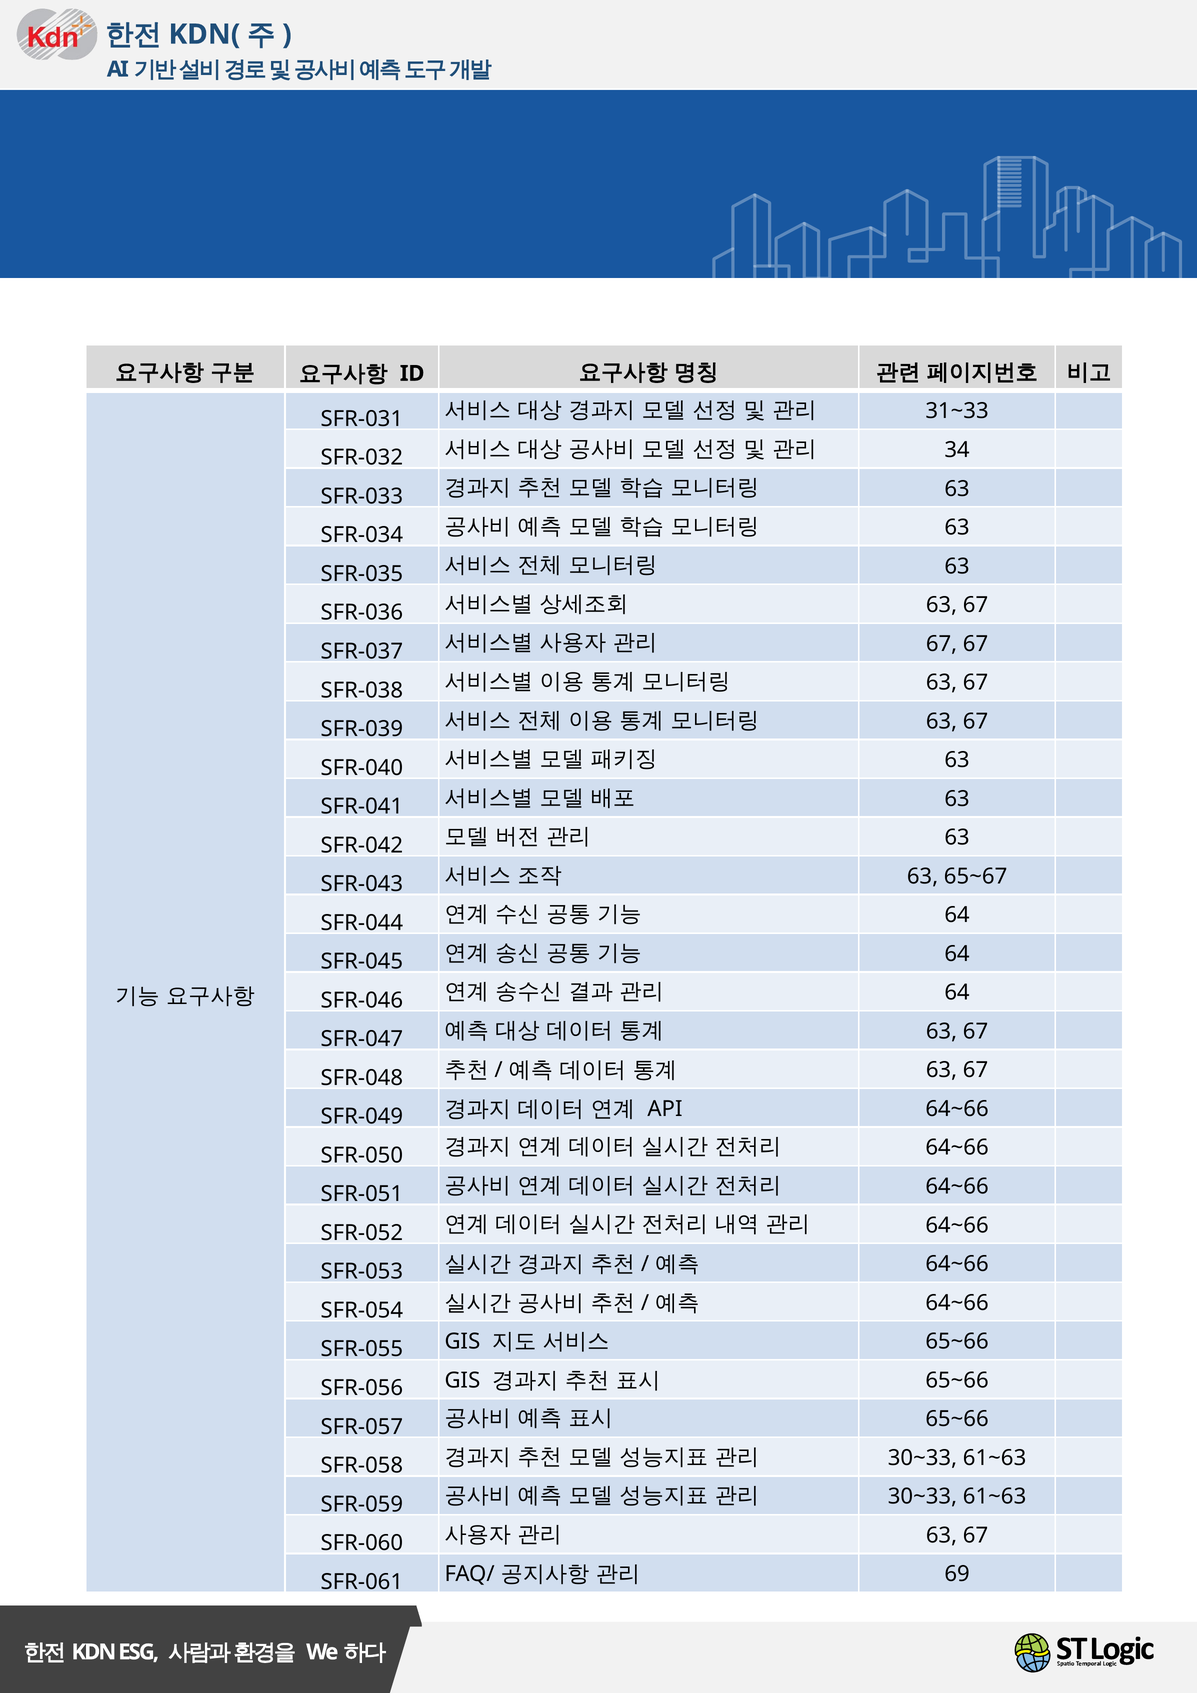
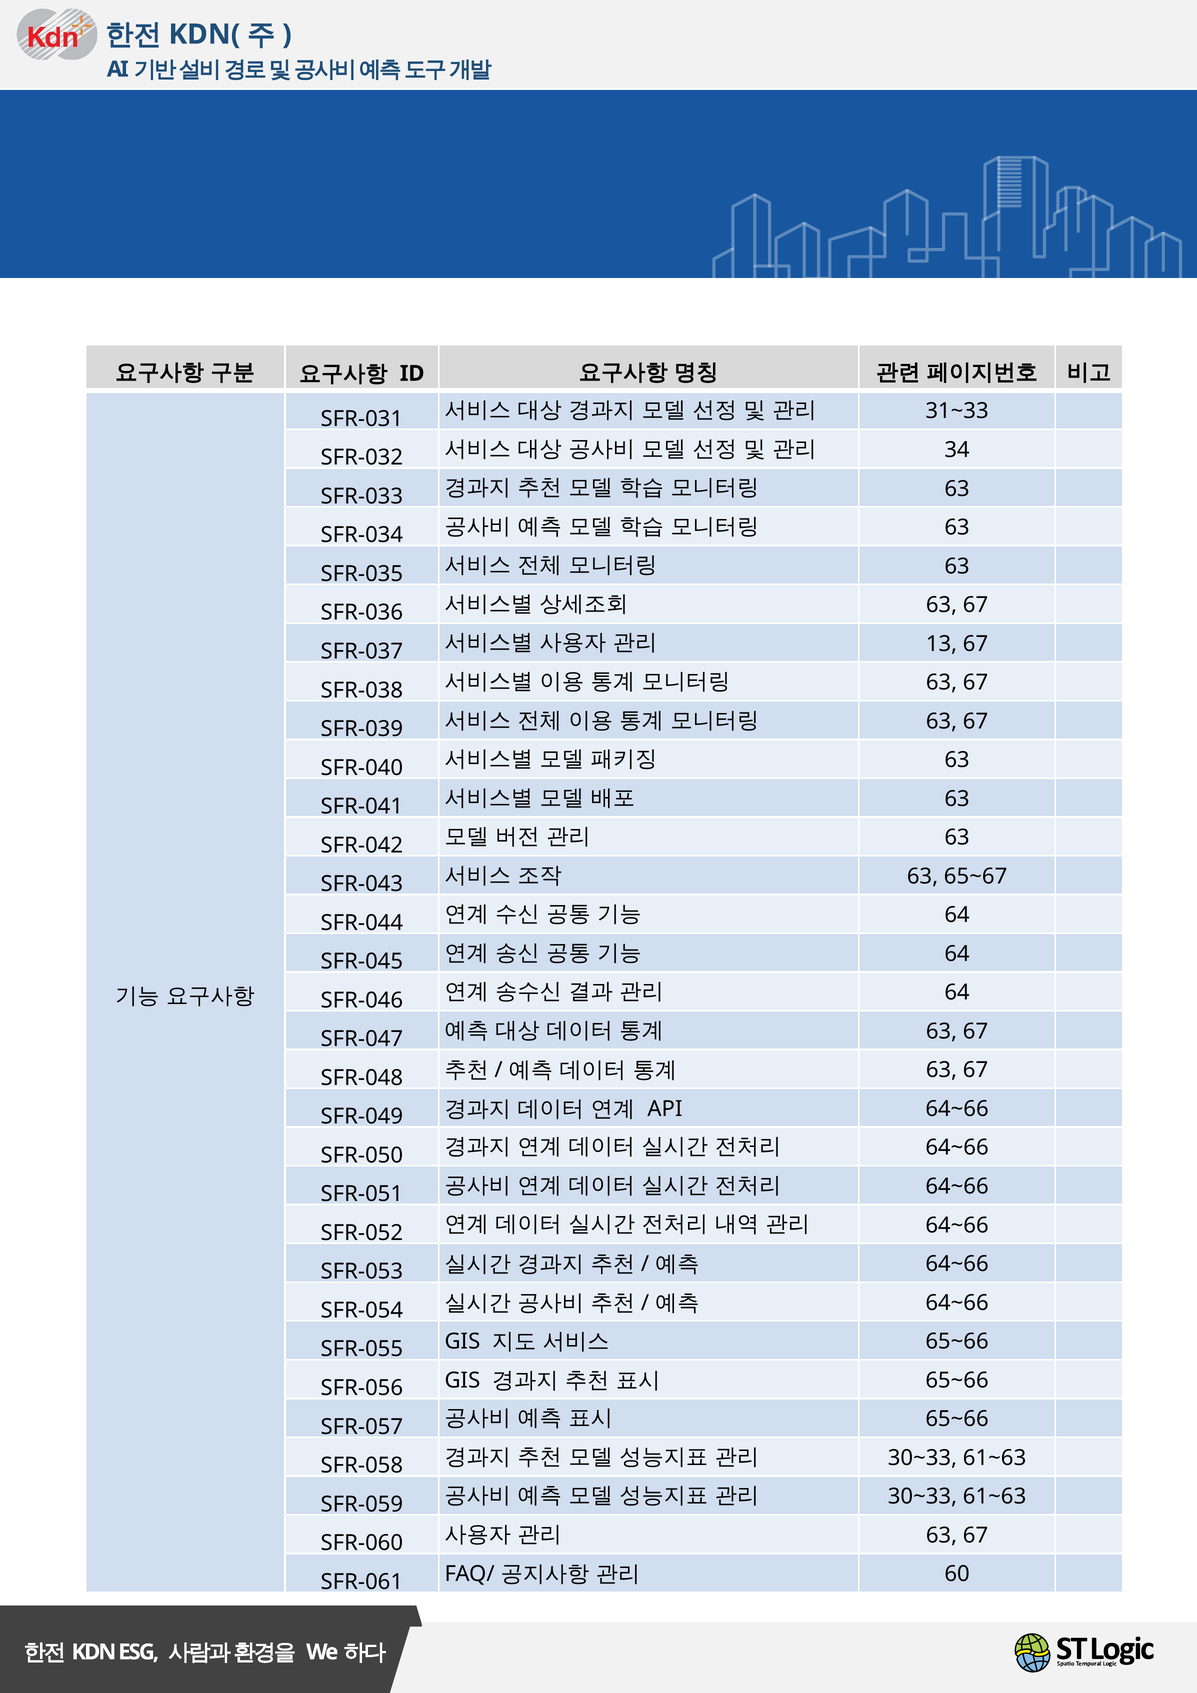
67 at (942, 644): 67 -> 13
69: 69 -> 60
